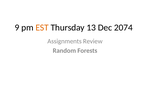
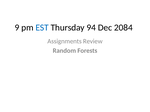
EST colour: orange -> blue
13: 13 -> 94
2074: 2074 -> 2084
